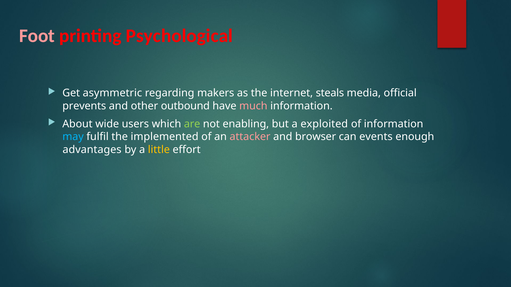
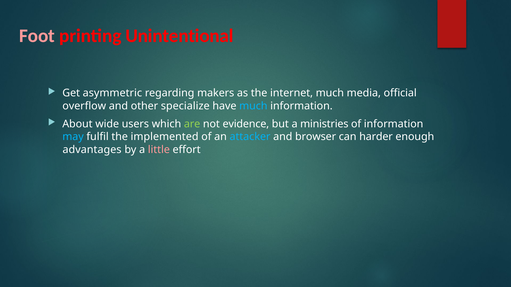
Psychological: Psychological -> Unintentional
internet steals: steals -> much
prevents: prevents -> overflow
outbound: outbound -> specialize
much at (253, 106) colour: pink -> light blue
enabling: enabling -> evidence
exploited: exploited -> ministries
attacker colour: pink -> light blue
events: events -> harder
little colour: yellow -> pink
